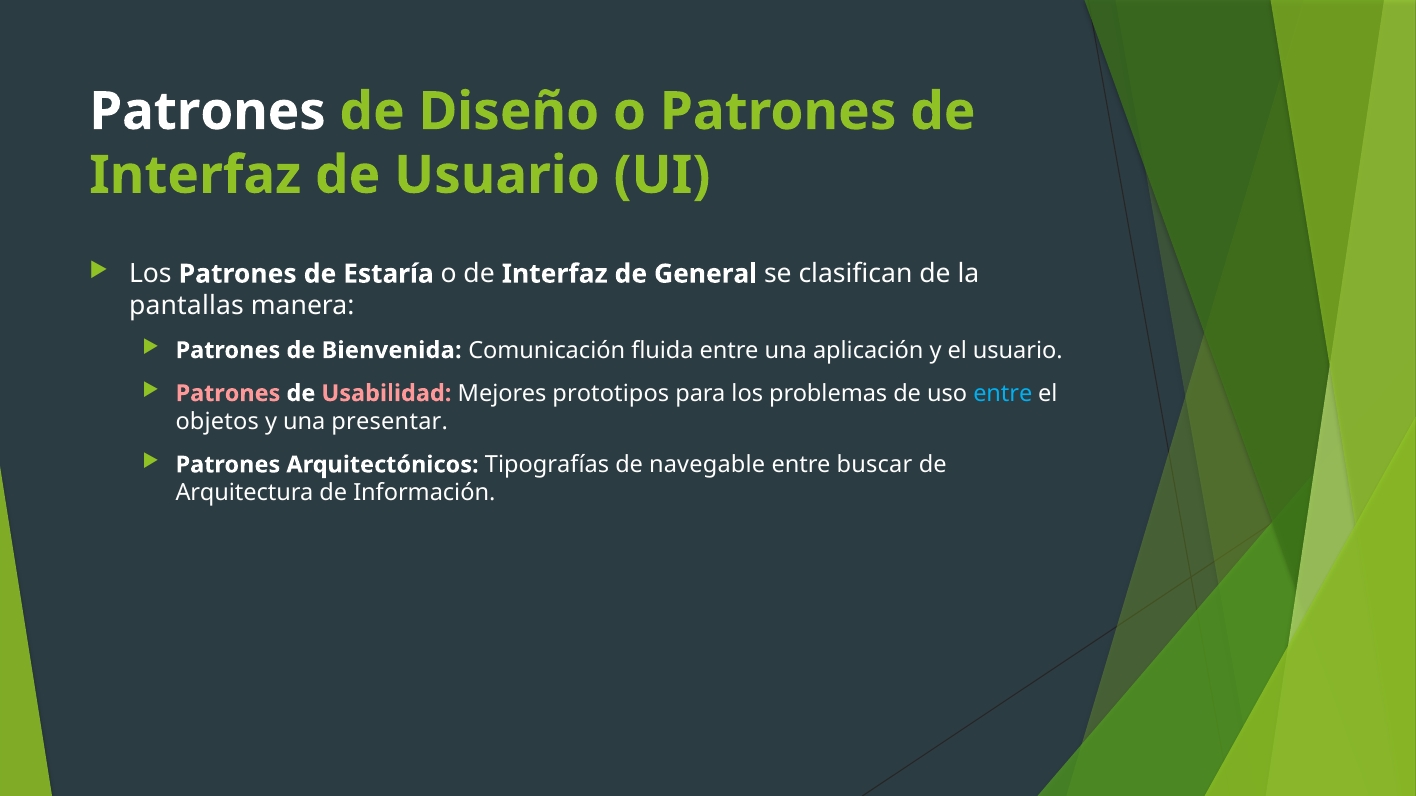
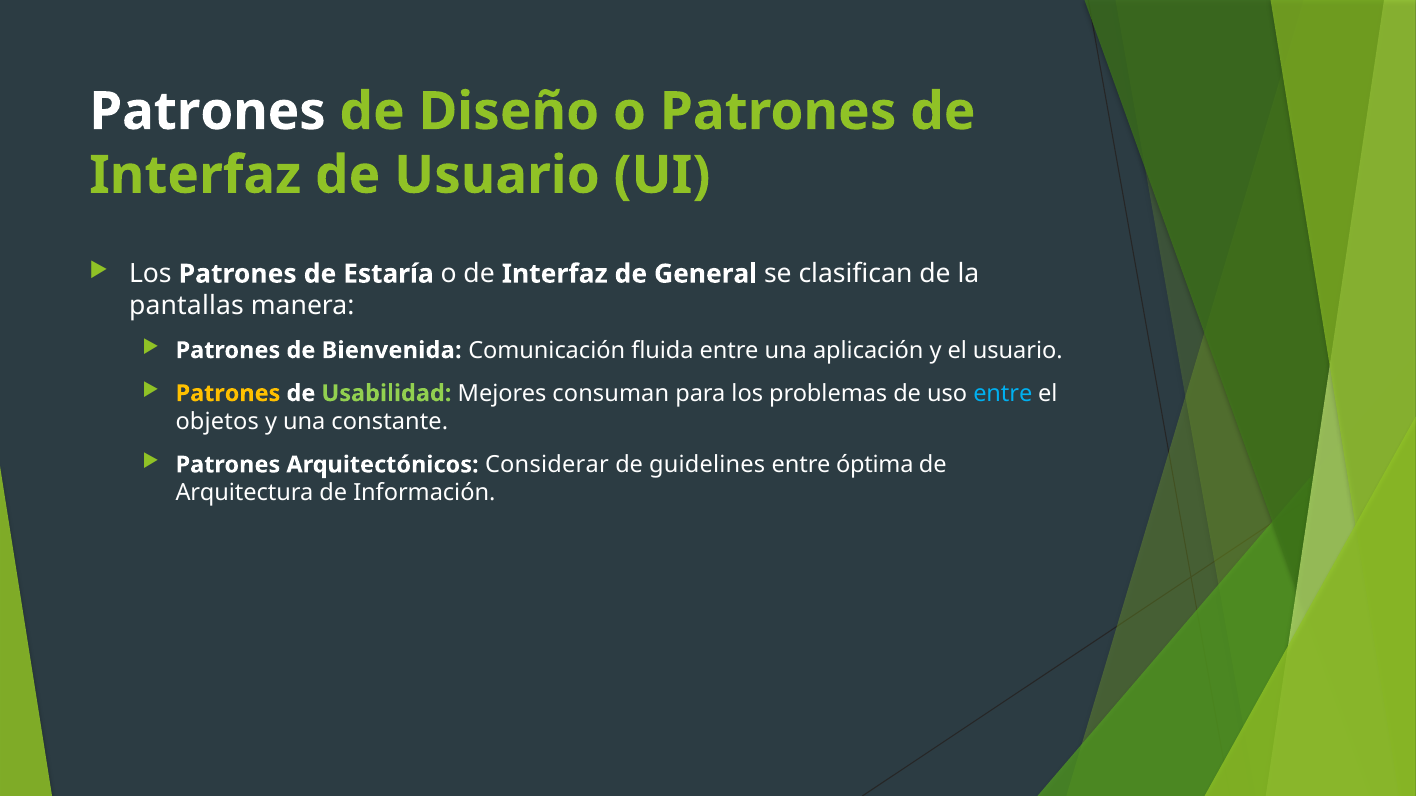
Patrones at (228, 394) colour: pink -> yellow
Usabilidad colour: pink -> light green
prototipos: prototipos -> consuman
presentar: presentar -> constante
Tipografías: Tipografías -> Considerar
navegable: navegable -> guidelines
buscar: buscar -> óptima
